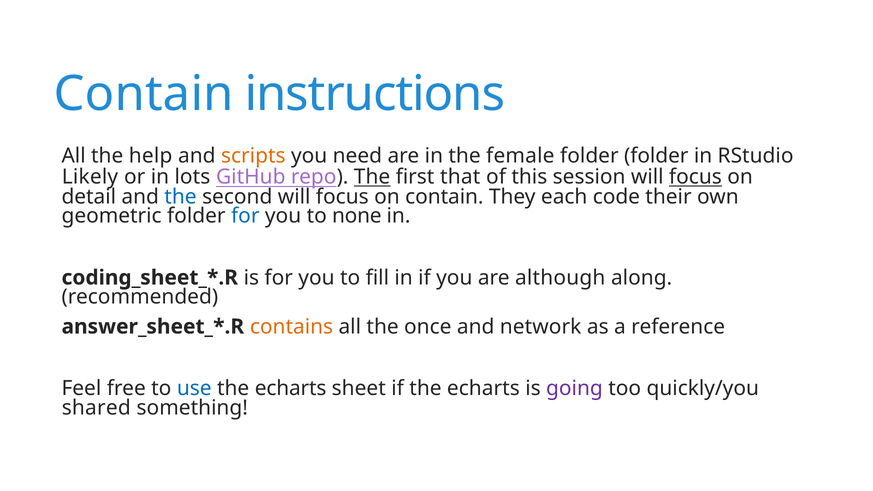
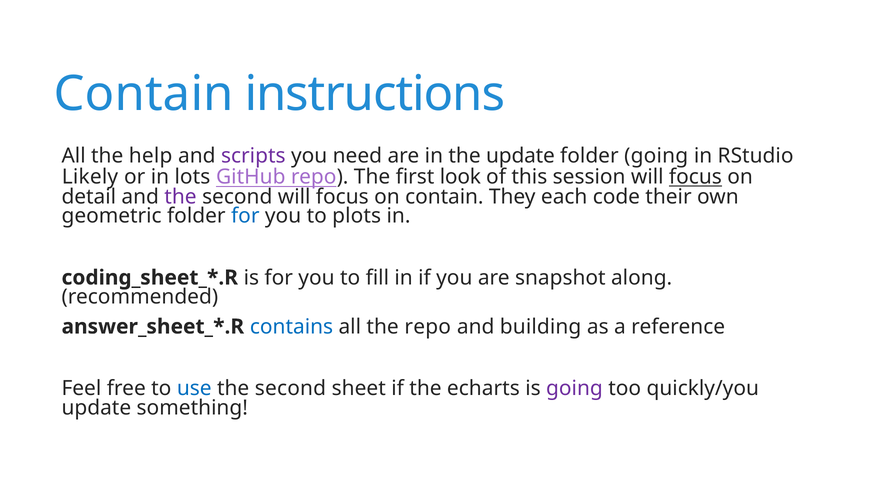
scripts colour: orange -> purple
the female: female -> update
folder folder: folder -> going
The at (372, 177) underline: present -> none
that: that -> look
the at (181, 197) colour: blue -> purple
none: none -> plots
although: although -> snapshot
contains colour: orange -> blue
the once: once -> repo
network: network -> building
echarts at (291, 388): echarts -> second
shared at (96, 408): shared -> update
